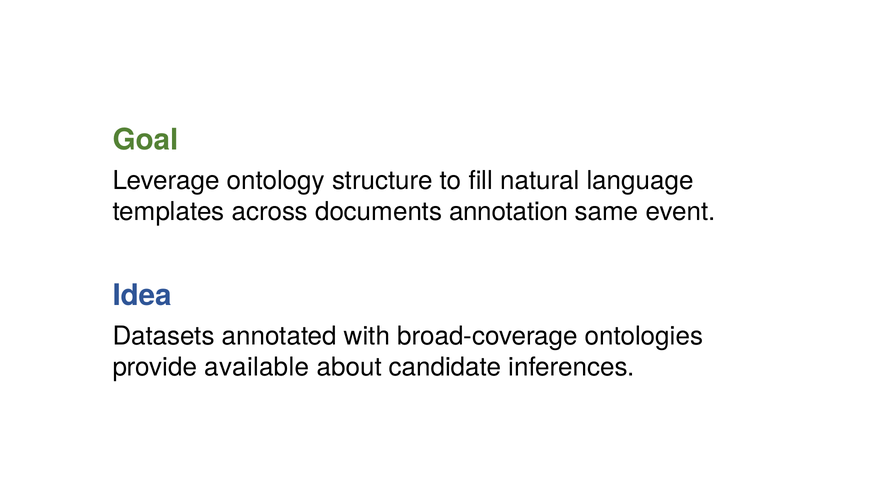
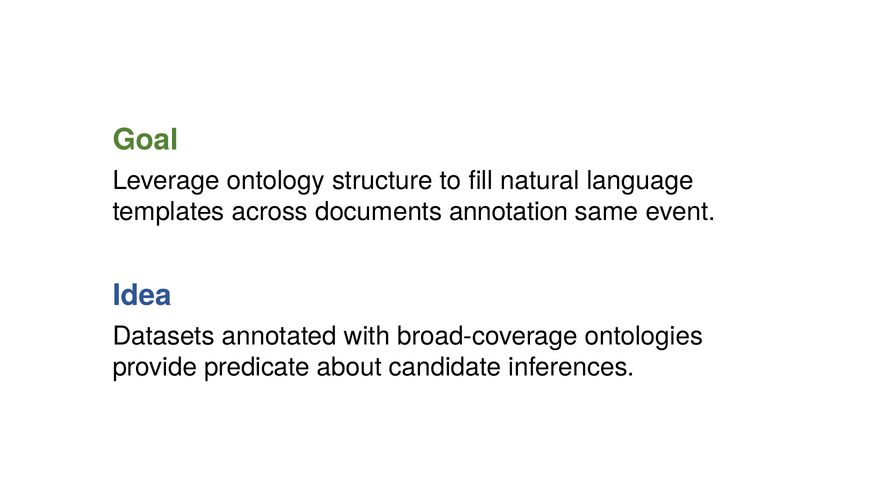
available: available -> predicate
